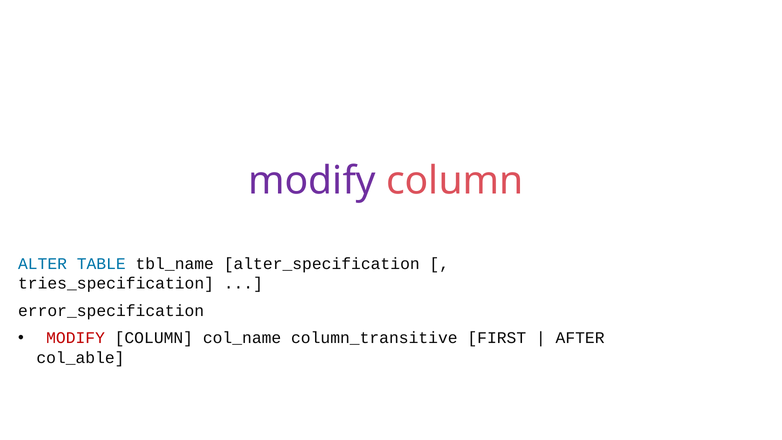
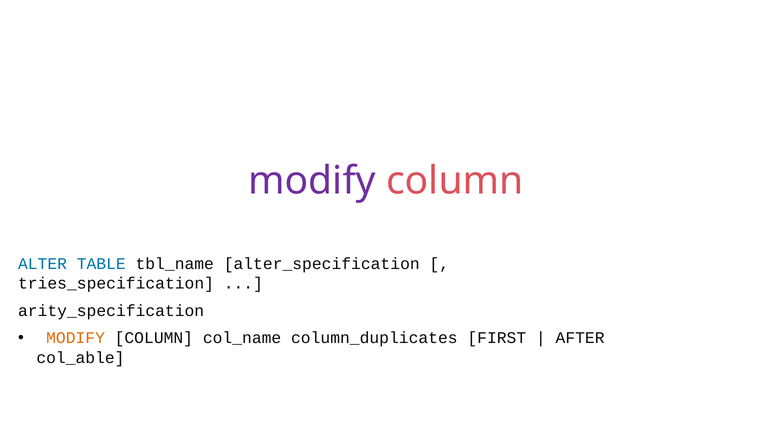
error_specification: error_specification -> arity_specification
MODIFY at (76, 338) colour: red -> orange
column_transitive: column_transitive -> column_duplicates
